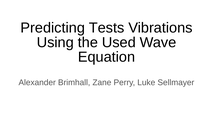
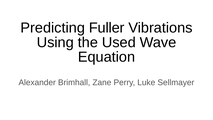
Tests: Tests -> Fuller
